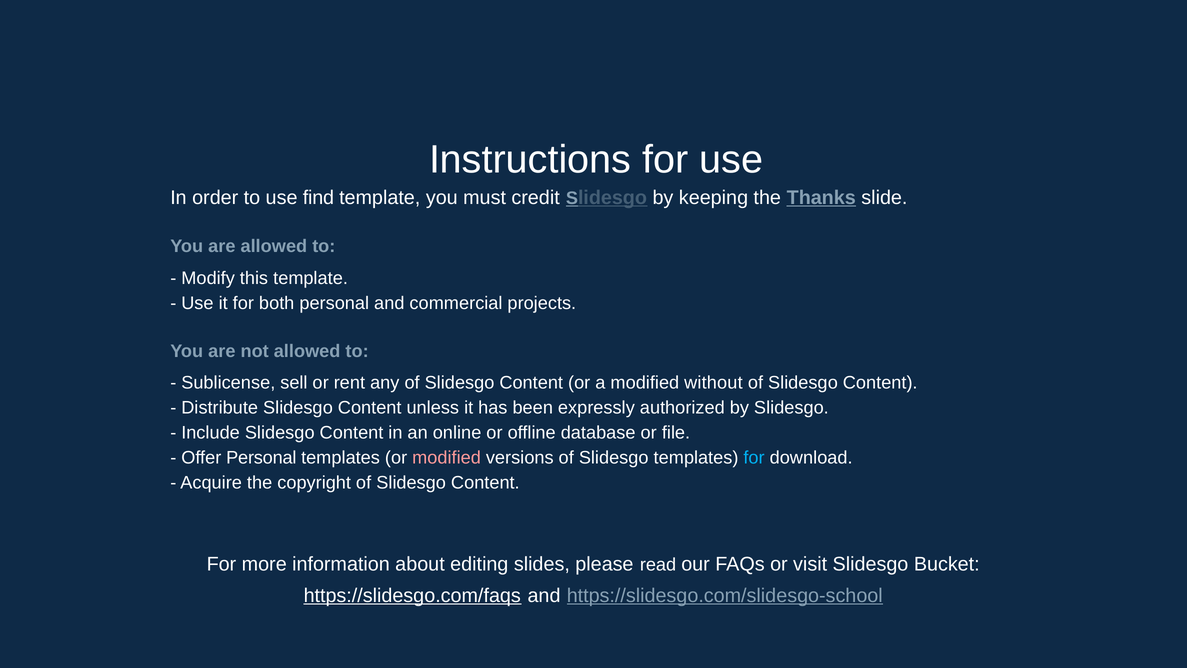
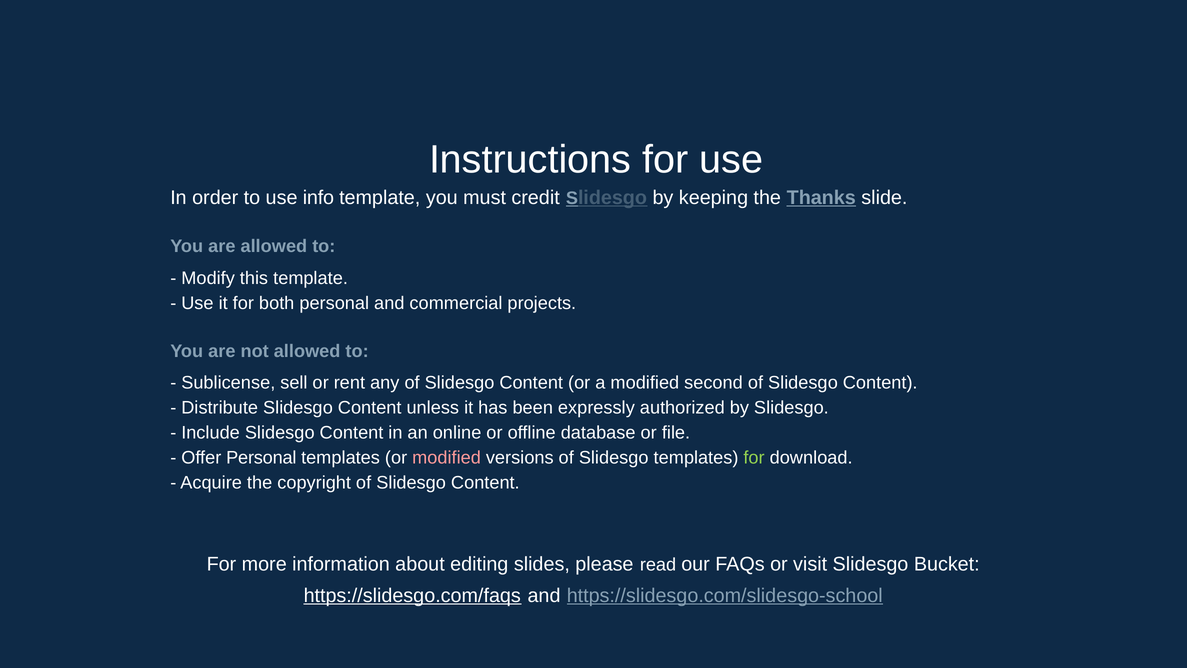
find: find -> info
without: without -> second
for at (754, 458) colour: light blue -> light green
